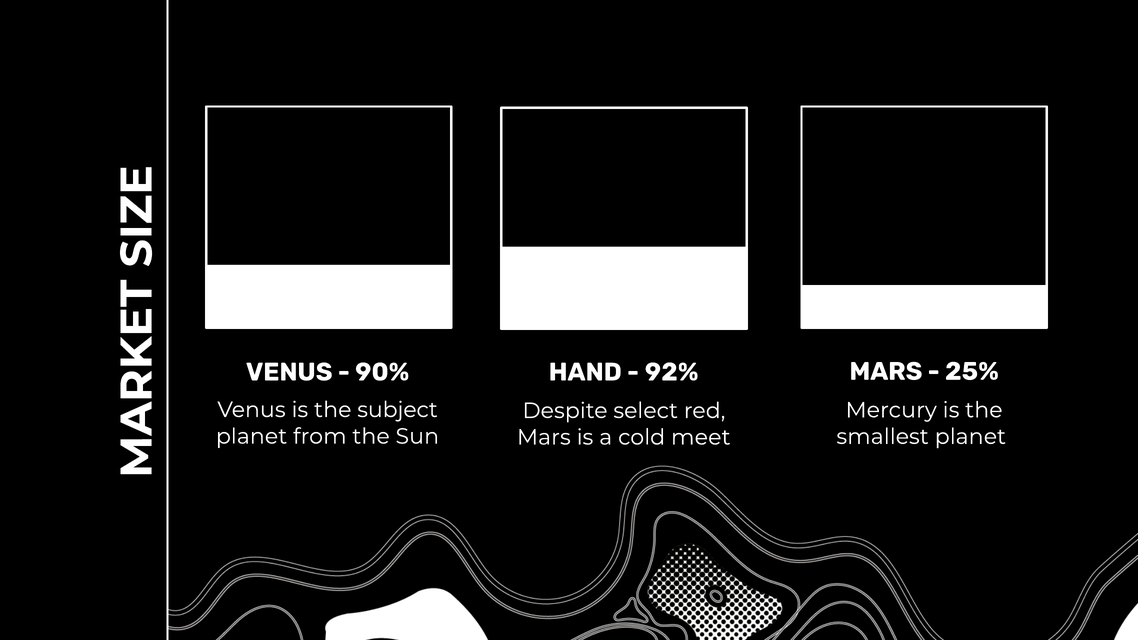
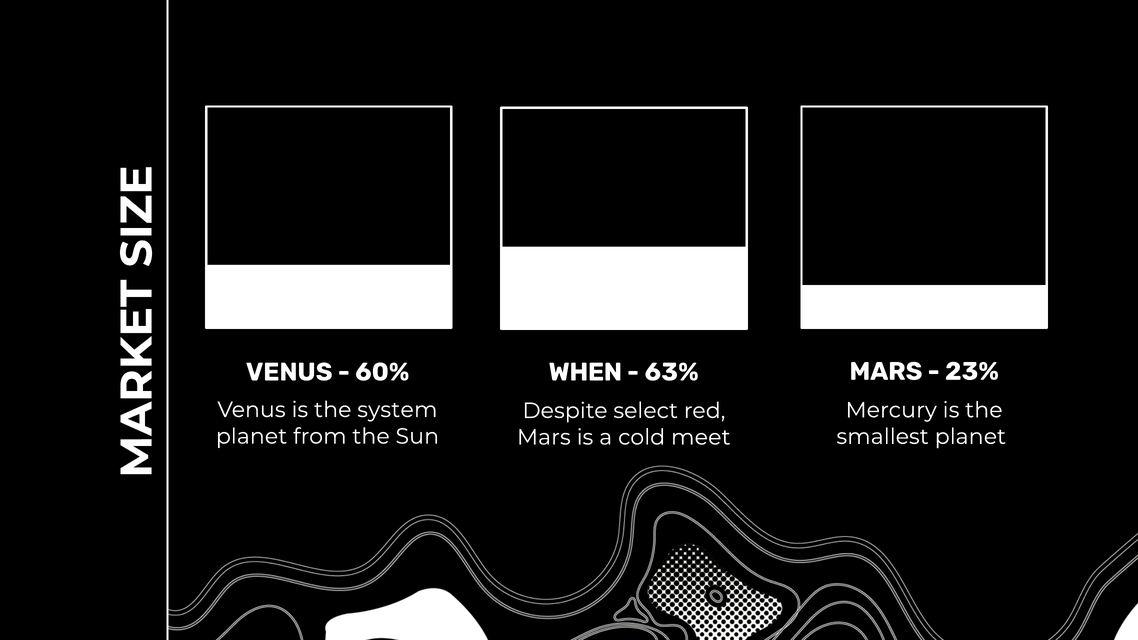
25%: 25% -> 23%
90%: 90% -> 60%
HAND: HAND -> WHEN
92%: 92% -> 63%
subject: subject -> system
